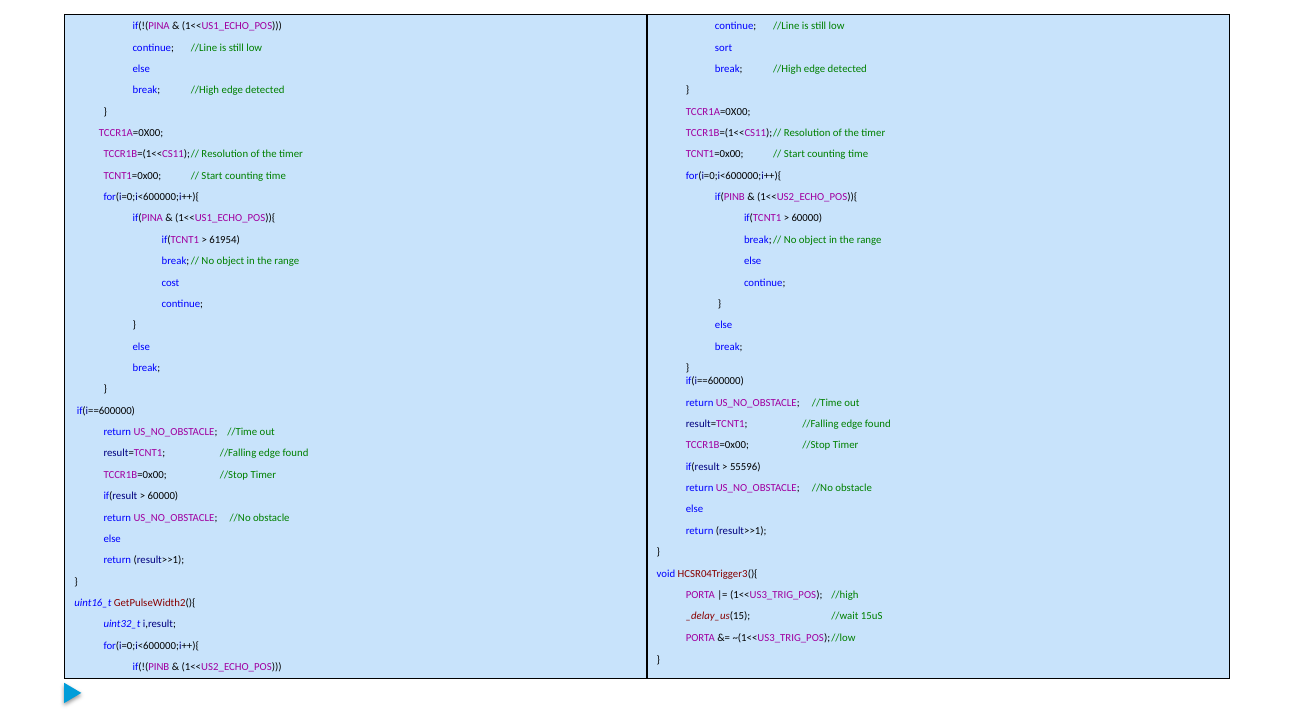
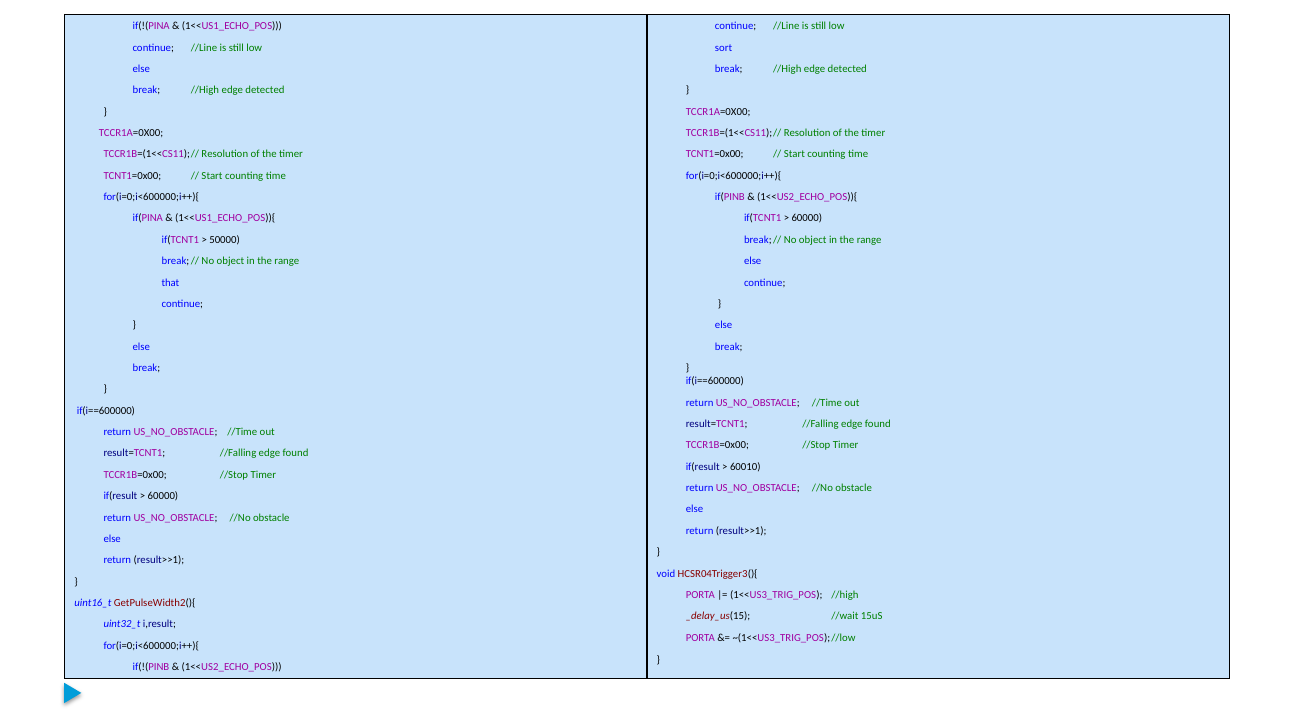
61954: 61954 -> 50000
cost: cost -> that
55596: 55596 -> 60010
